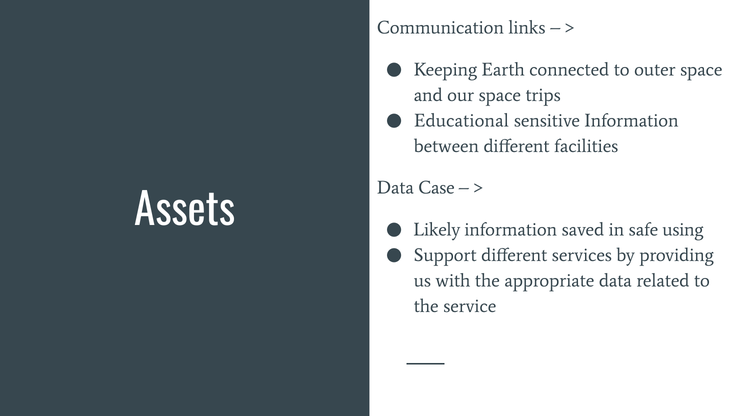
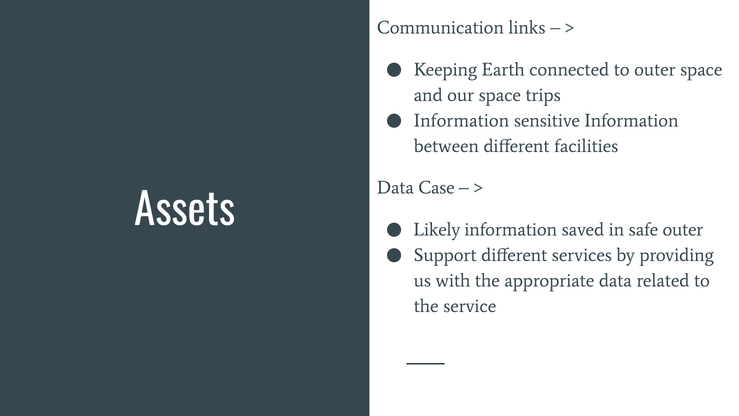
Educational at (461, 121): Educational -> Information
safe using: using -> outer
